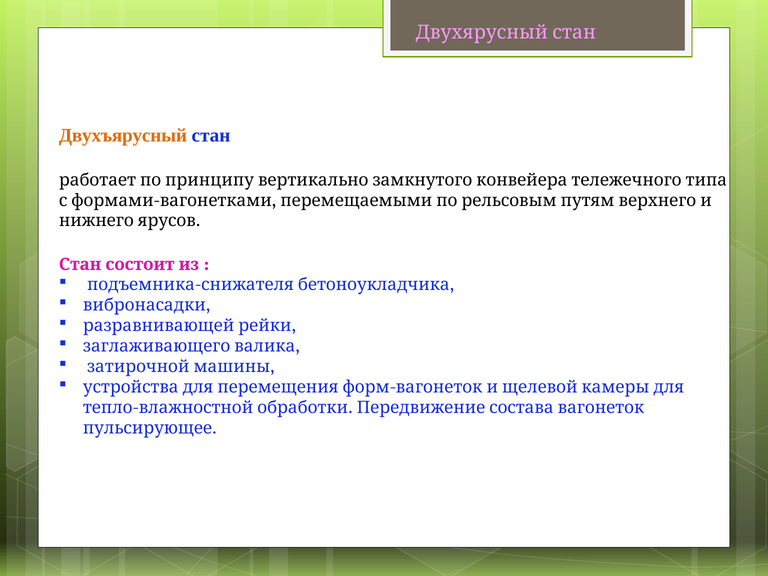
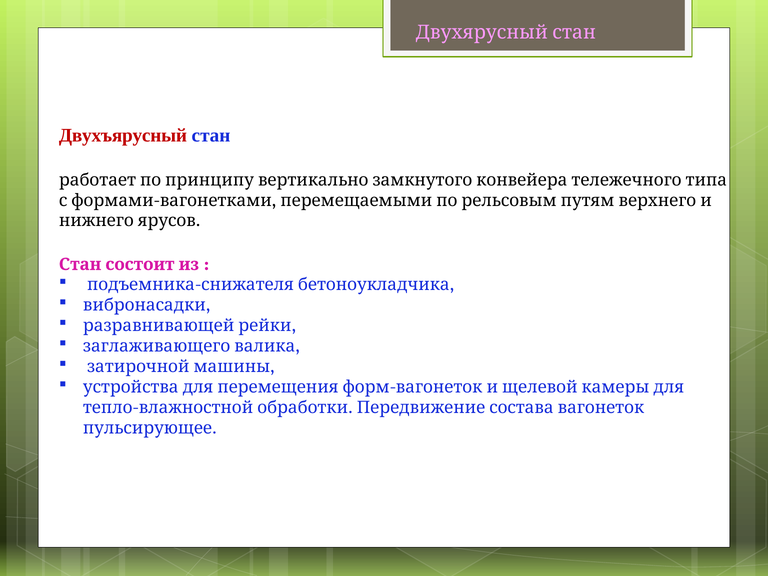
Двухъярусный colour: orange -> red
